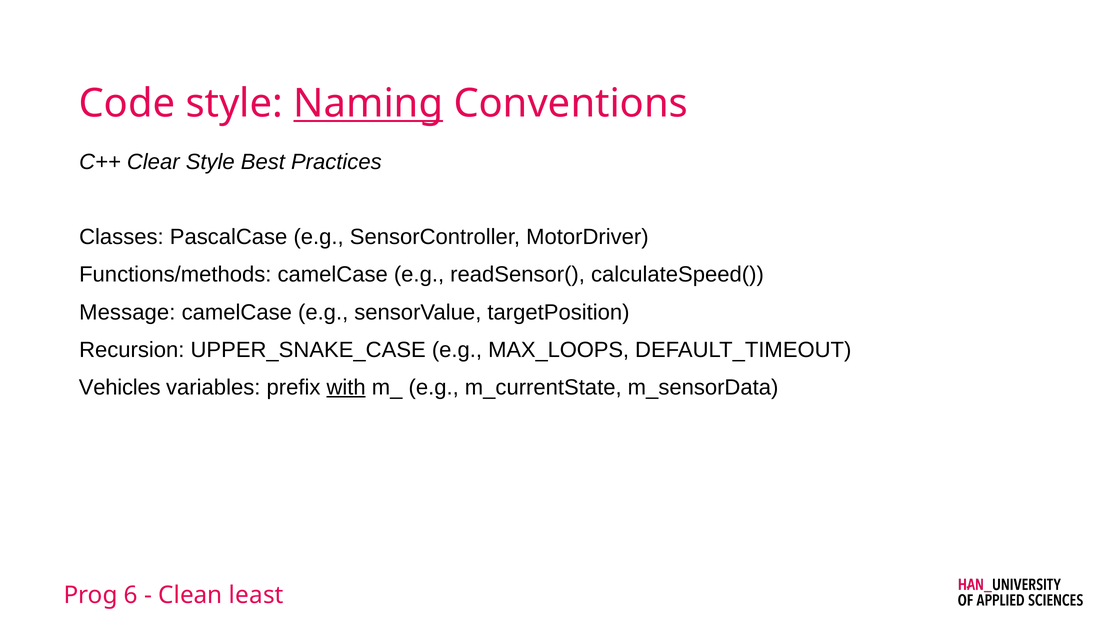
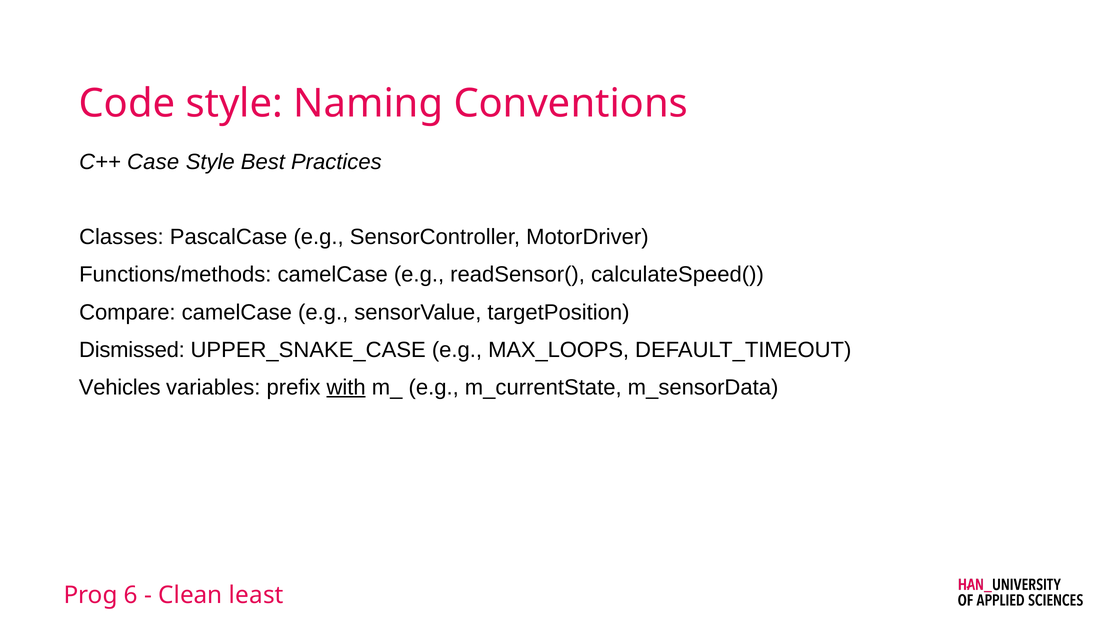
Naming underline: present -> none
Clear: Clear -> Case
Message: Message -> Compare
Recursion: Recursion -> Dismissed
